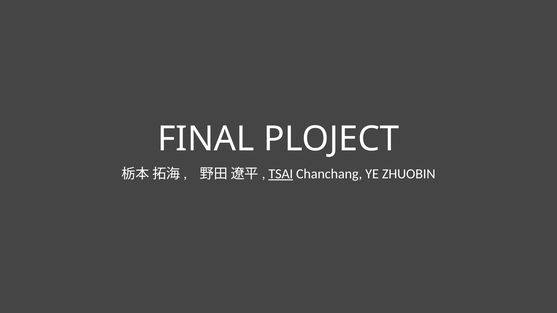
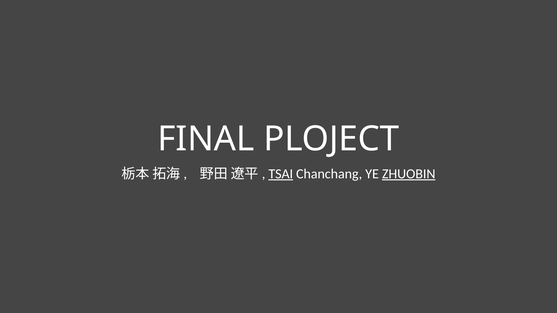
ZHUOBIN underline: none -> present
